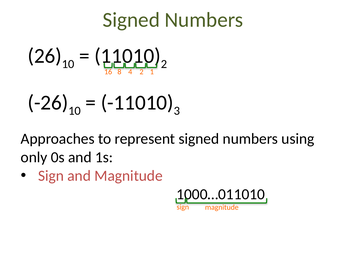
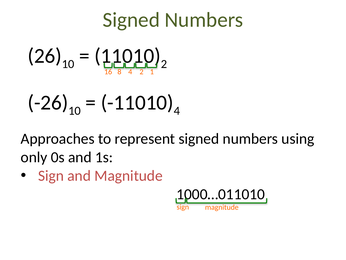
3 at (177, 111): 3 -> 4
